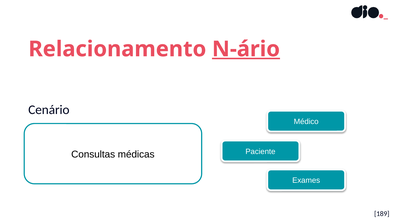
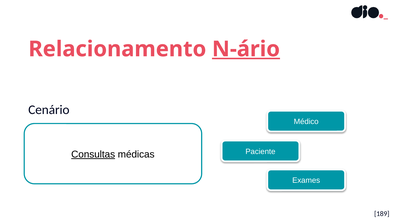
Consultas underline: none -> present
